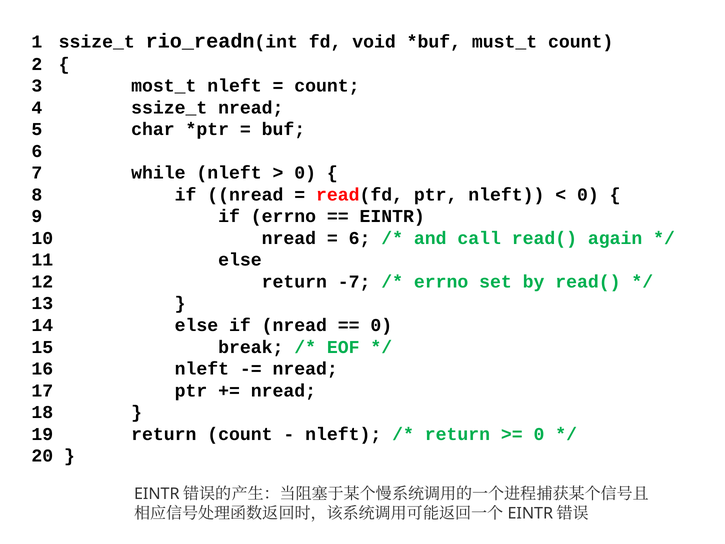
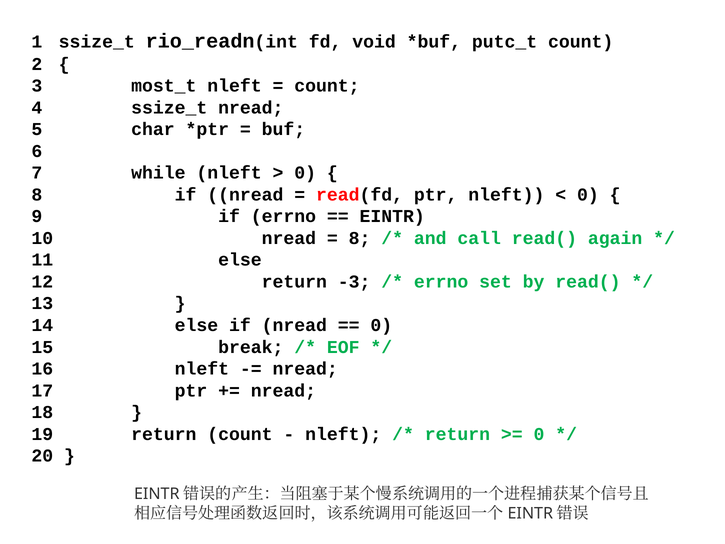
must_t: must_t -> putc_t
6 at (360, 238): 6 -> 8
-7: -7 -> -3
